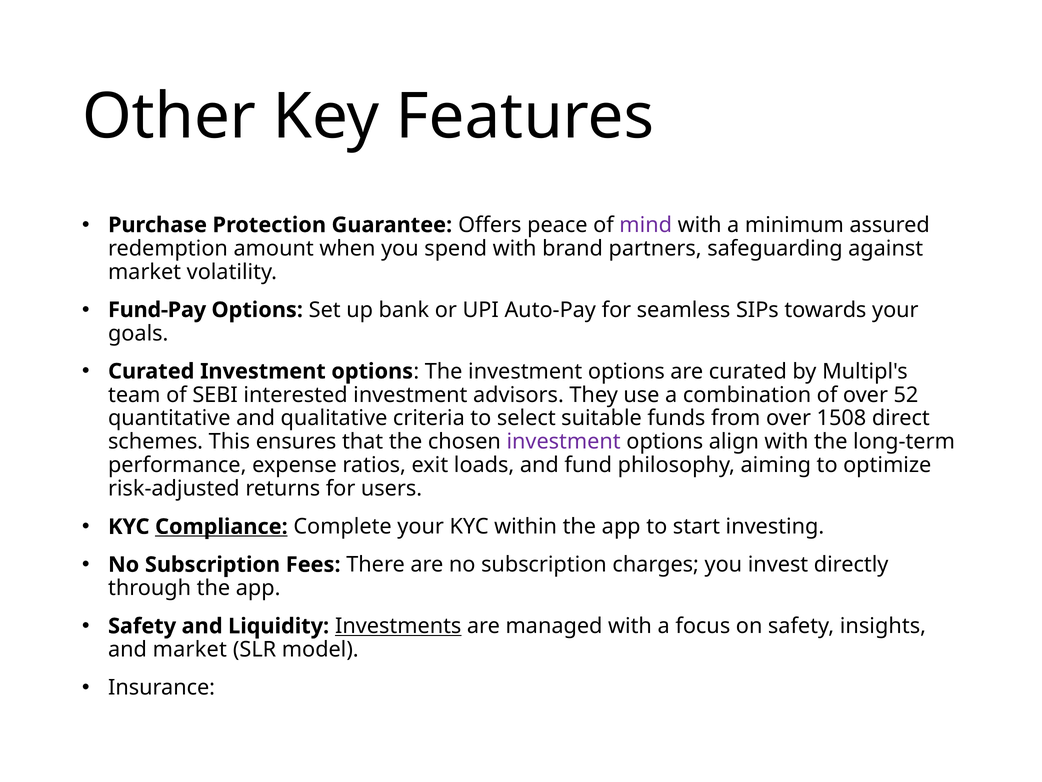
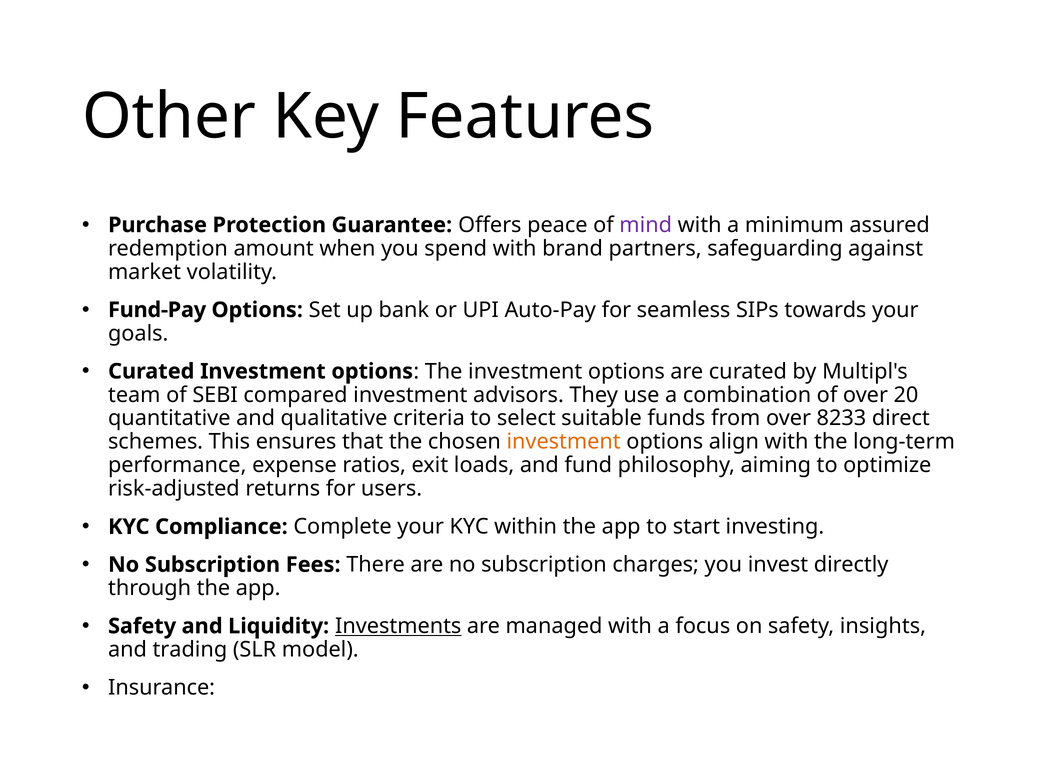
interested: interested -> compared
52: 52 -> 20
1508: 1508 -> 8233
investment at (564, 442) colour: purple -> orange
Compliance underline: present -> none
and market: market -> trading
